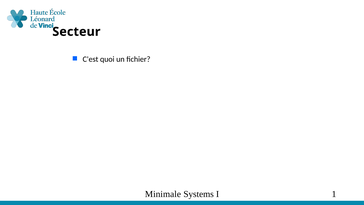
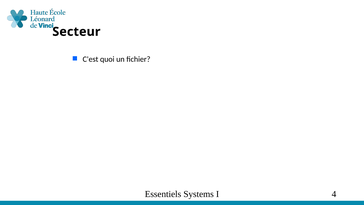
Minimale: Minimale -> Essentiels
1: 1 -> 4
